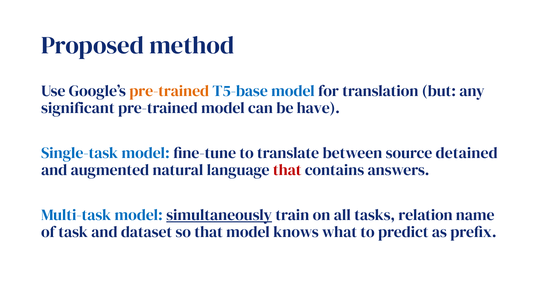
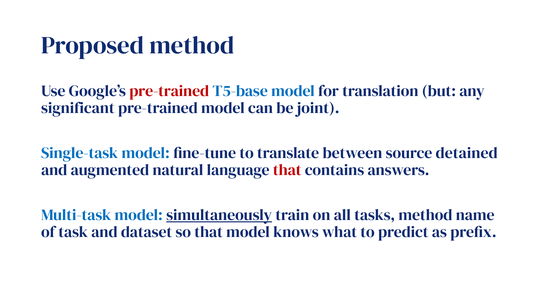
pre-trained at (169, 91) colour: orange -> red
have: have -> joint
tasks relation: relation -> method
